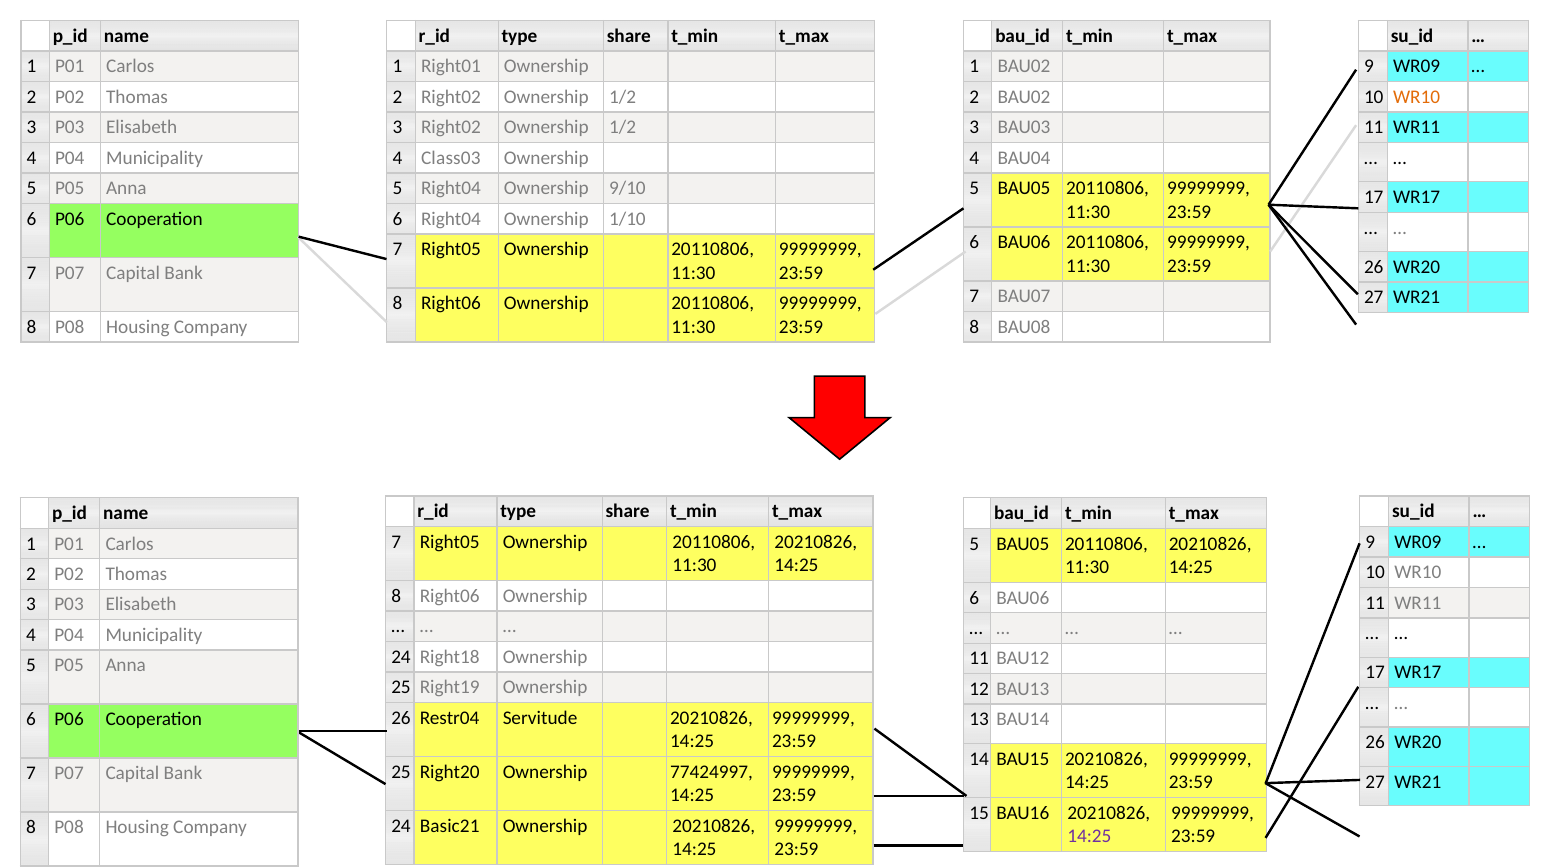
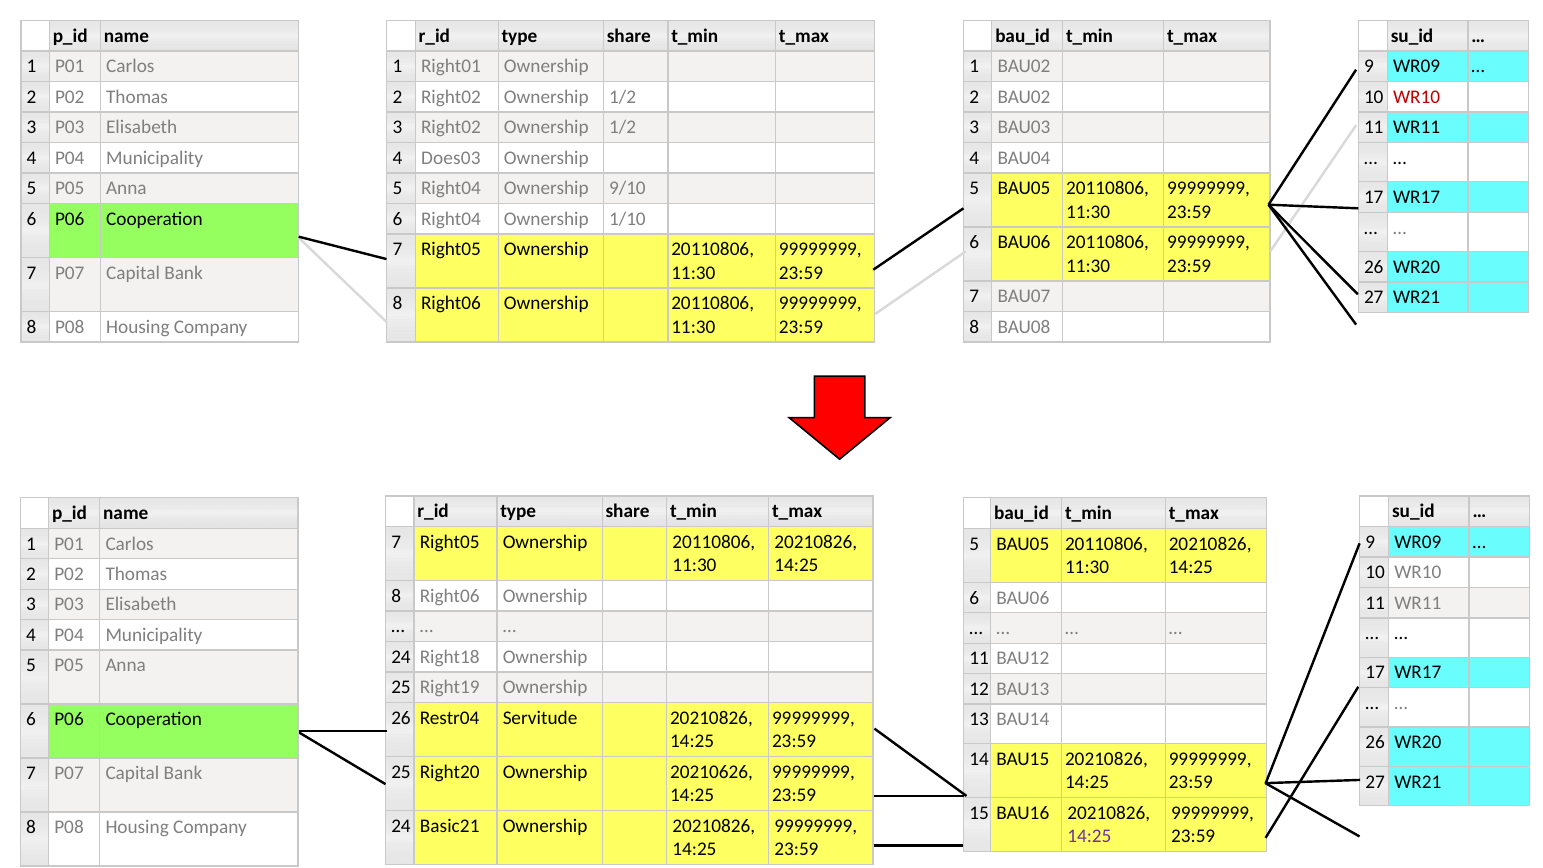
WR10 at (1417, 97) colour: orange -> red
Class03: Class03 -> Does03
77424997: 77424997 -> 20210626
